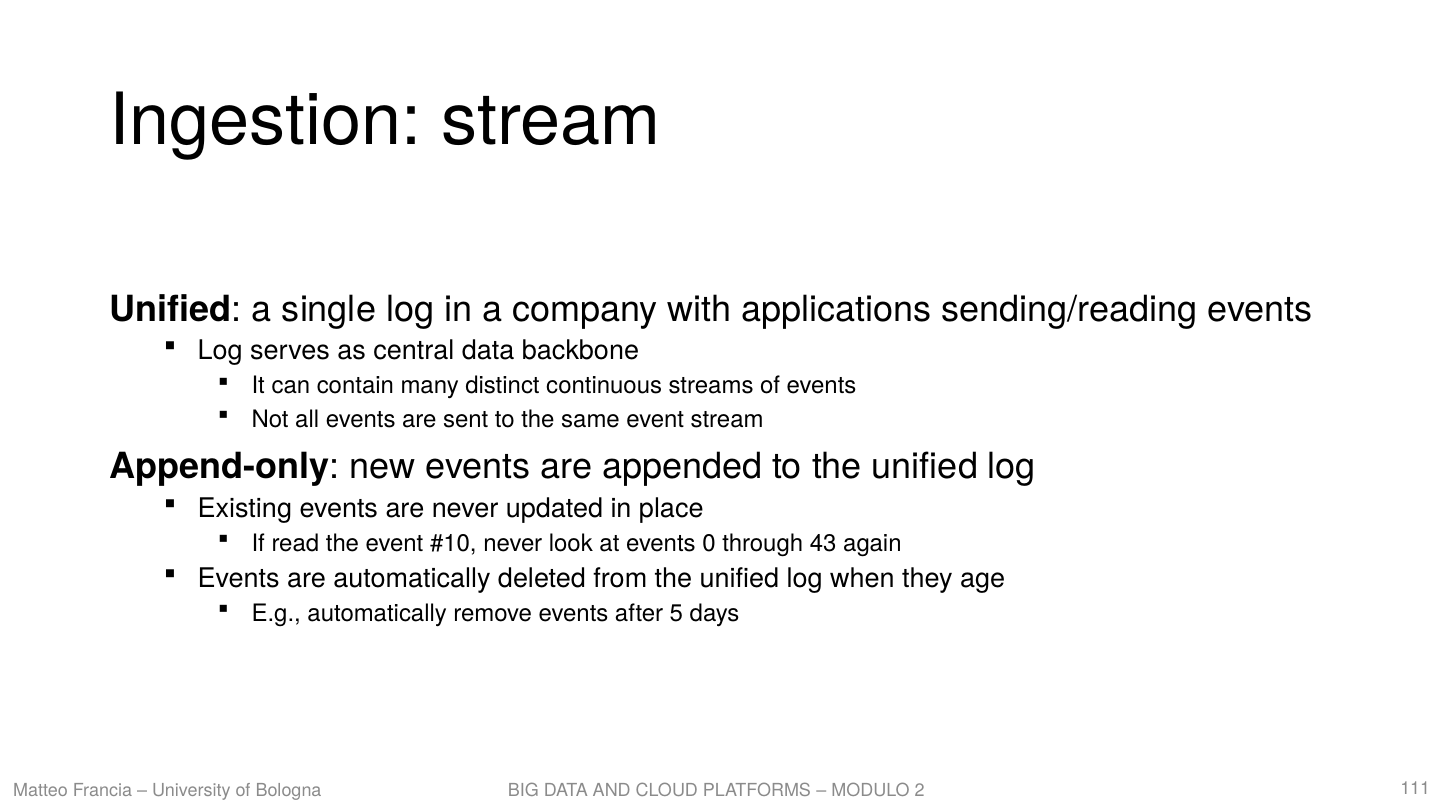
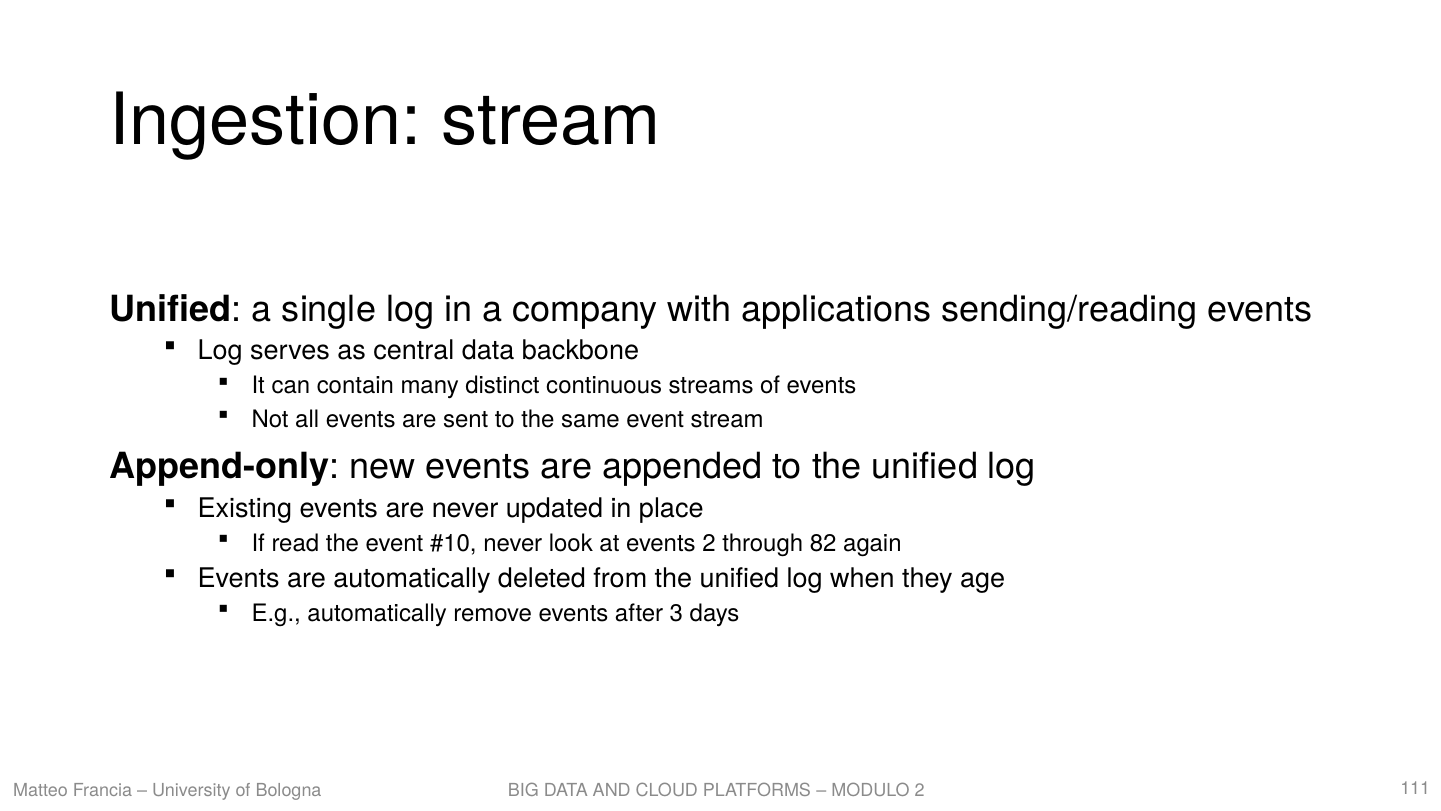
events 0: 0 -> 2
43: 43 -> 82
5: 5 -> 3
